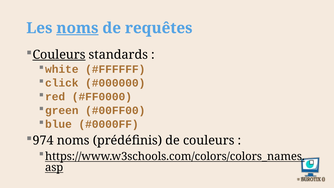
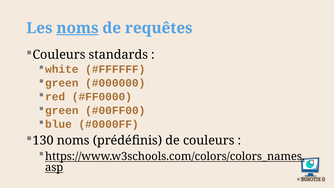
Couleurs at (59, 55) underline: present -> none
click at (62, 83): click -> green
974: 974 -> 130
